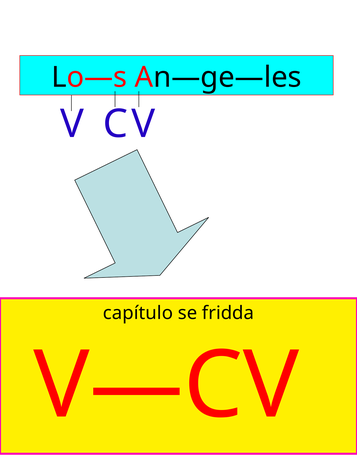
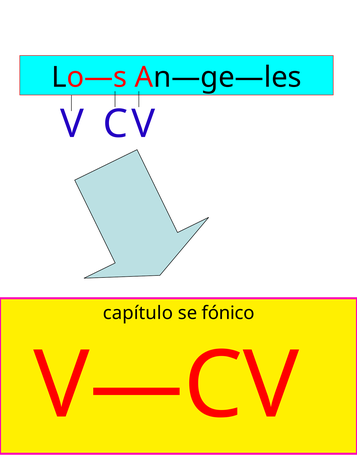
fridda: fridda -> fónico
